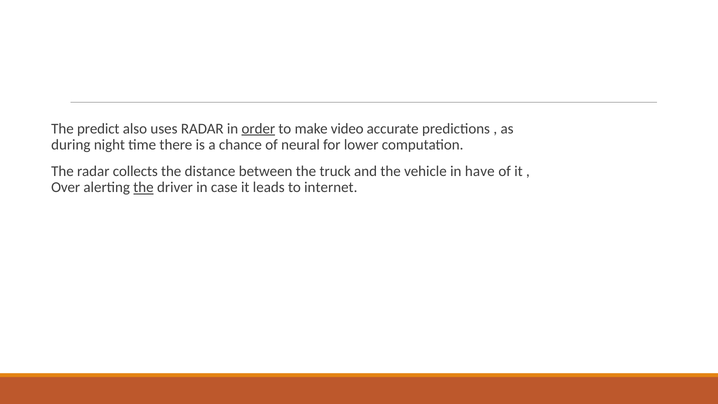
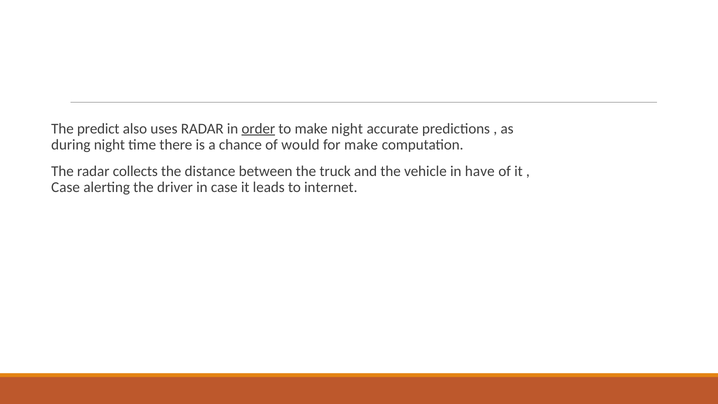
make video: video -> night
neural: neural -> would
for lower: lower -> make
Over at (66, 187): Over -> Case
the at (144, 187) underline: present -> none
